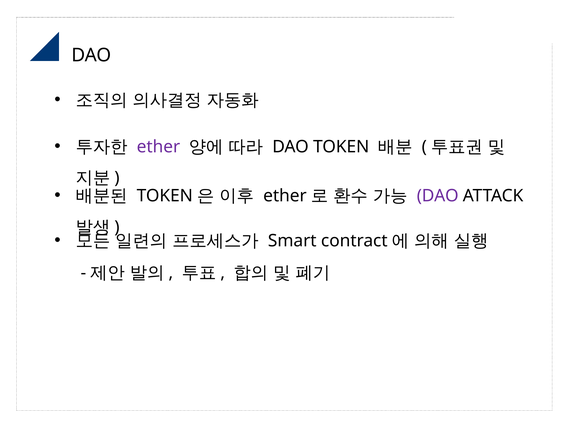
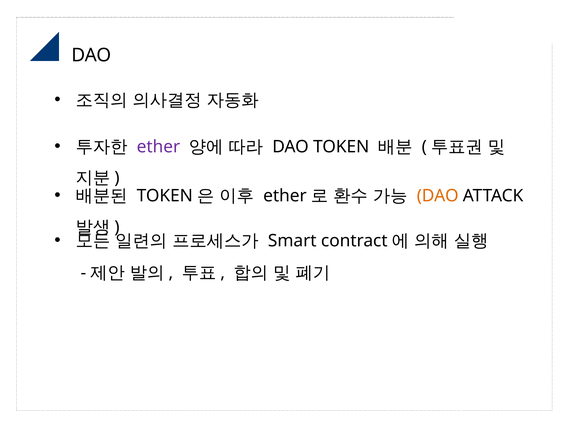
DAO at (438, 196) colour: purple -> orange
